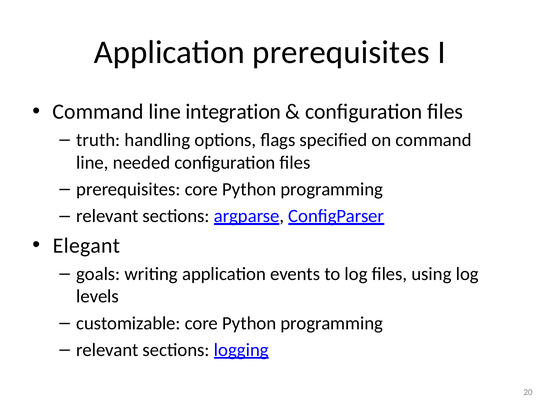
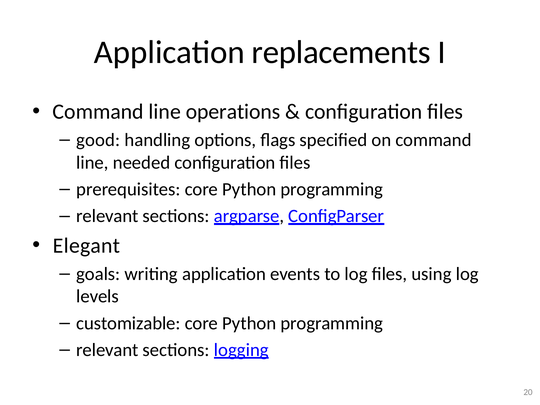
Application prerequisites: prerequisites -> replacements
integration: integration -> operations
truth: truth -> good
